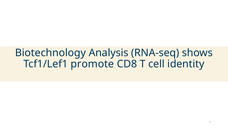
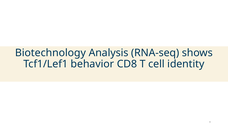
promote: promote -> behavior
